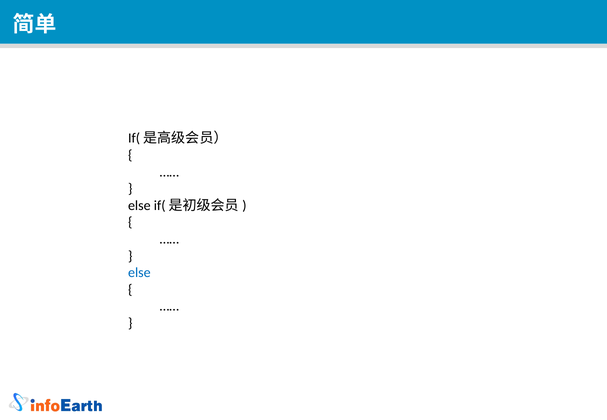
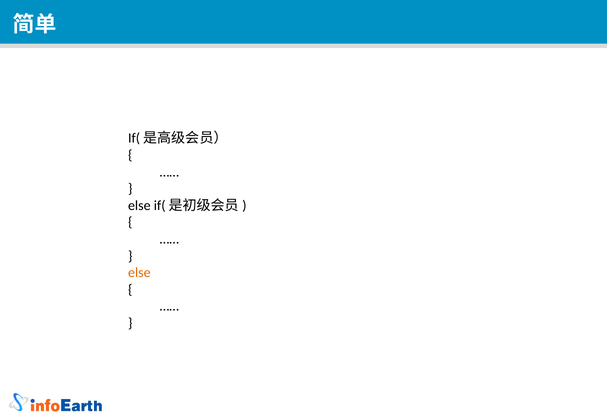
else at (139, 273) colour: blue -> orange
